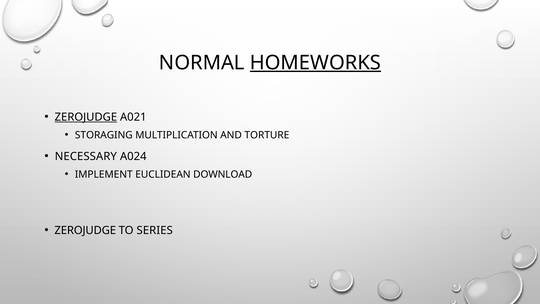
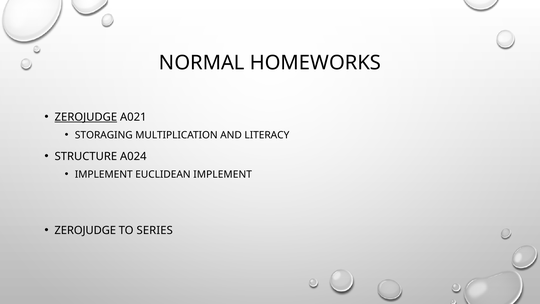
HOMEWORKS underline: present -> none
TORTURE: TORTURE -> LITERACY
NECESSARY: NECESSARY -> STRUCTURE
EUCLIDEAN DOWNLOAD: DOWNLOAD -> IMPLEMENT
